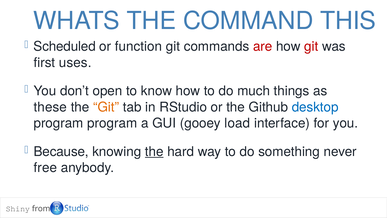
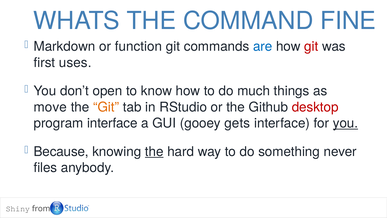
THIS: THIS -> FINE
Scheduled: Scheduled -> Markdown
are colour: red -> blue
these: these -> move
desktop colour: blue -> red
program program: program -> interface
load: load -> gets
you at (345, 123) underline: none -> present
free: free -> files
